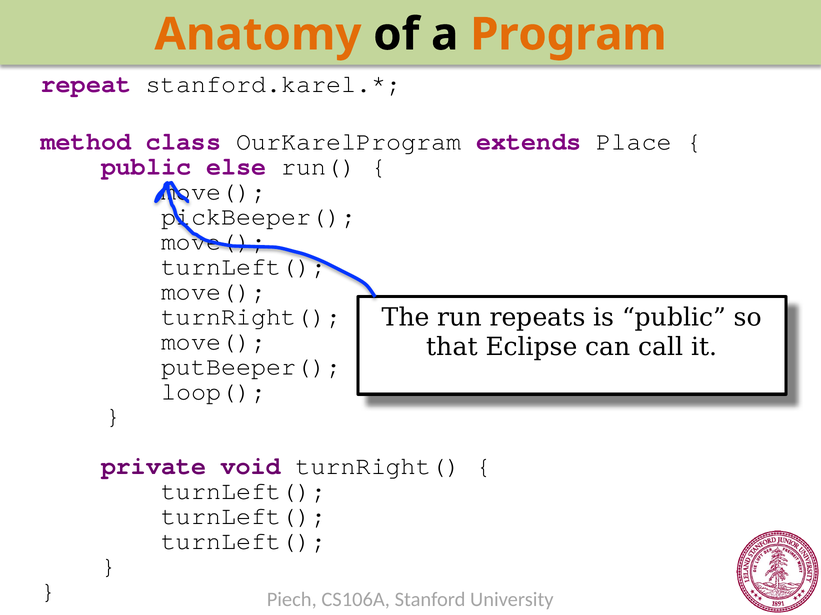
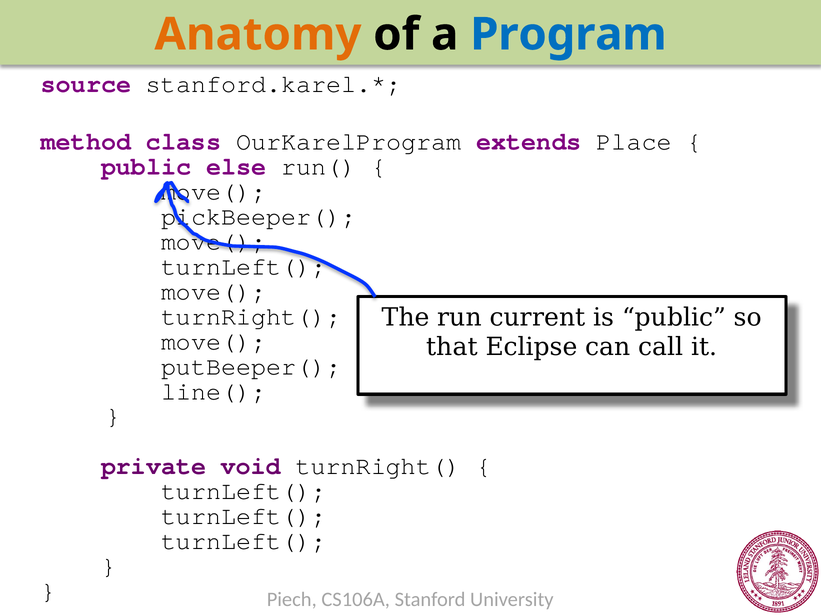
Program colour: orange -> blue
repeat: repeat -> source
repeats: repeats -> current
loop(: loop( -> line(
